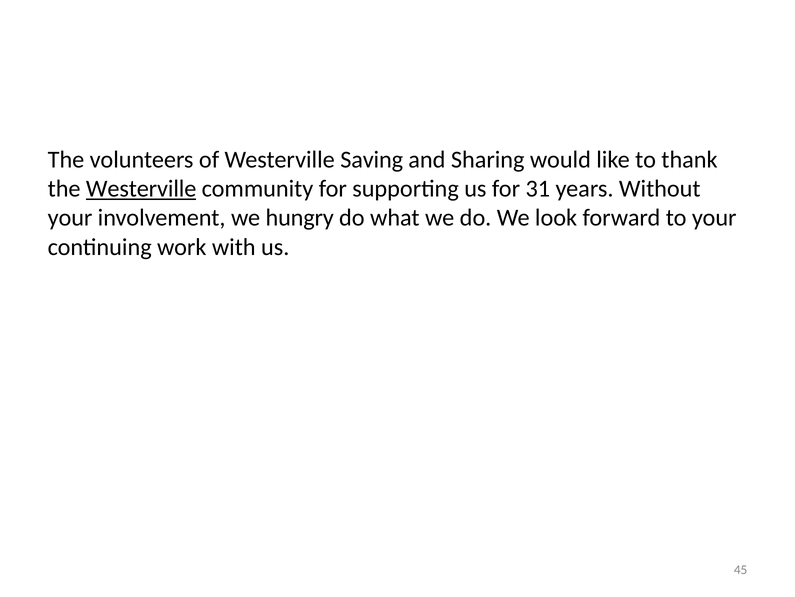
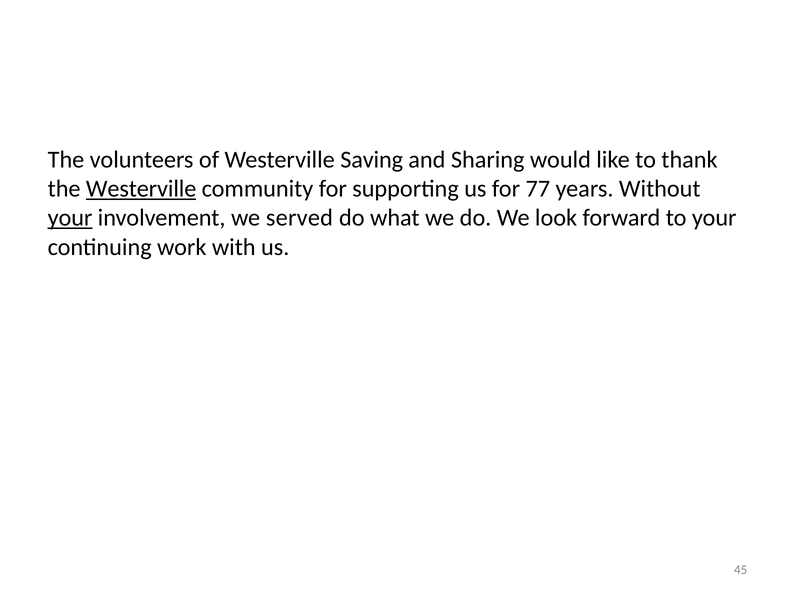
31: 31 -> 77
your at (70, 218) underline: none -> present
hungry: hungry -> served
